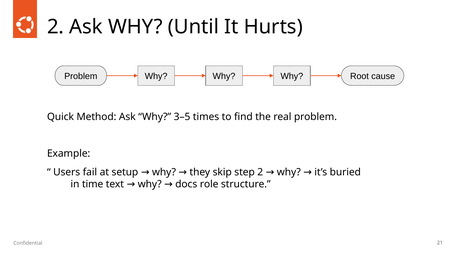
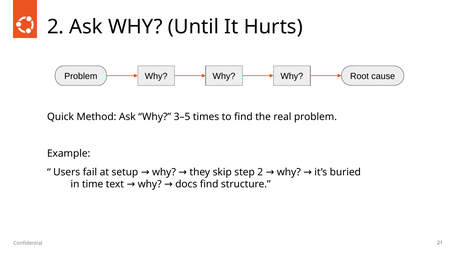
docs role: role -> find
